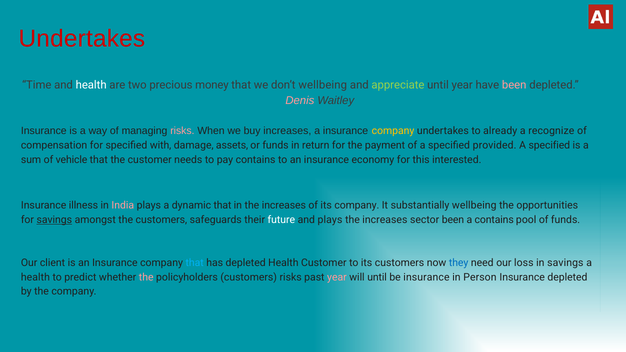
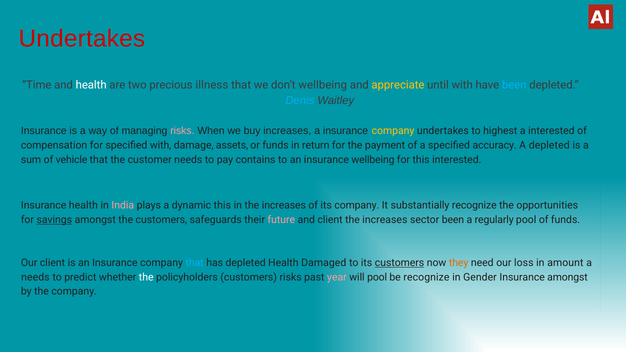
money: money -> illness
appreciate colour: light green -> yellow
until year: year -> with
been at (514, 85) colour: pink -> light blue
Denis colour: pink -> light blue
already: already -> highest
a recognize: recognize -> interested
provided: provided -> accuracy
specified at (549, 145): specified -> depleted
insurance economy: economy -> wellbeing
Insurance illness: illness -> health
dynamic that: that -> this
substantially wellbeing: wellbeing -> recognize
future colour: white -> pink
and plays: plays -> client
a contains: contains -> regularly
Health Customer: Customer -> Damaged
customers at (400, 263) underline: none -> present
they colour: blue -> orange
in savings: savings -> amount
health at (35, 277): health -> needs
the at (146, 277) colour: pink -> white
will until: until -> pool
be insurance: insurance -> recognize
Person: Person -> Gender
Insurance depleted: depleted -> amongst
